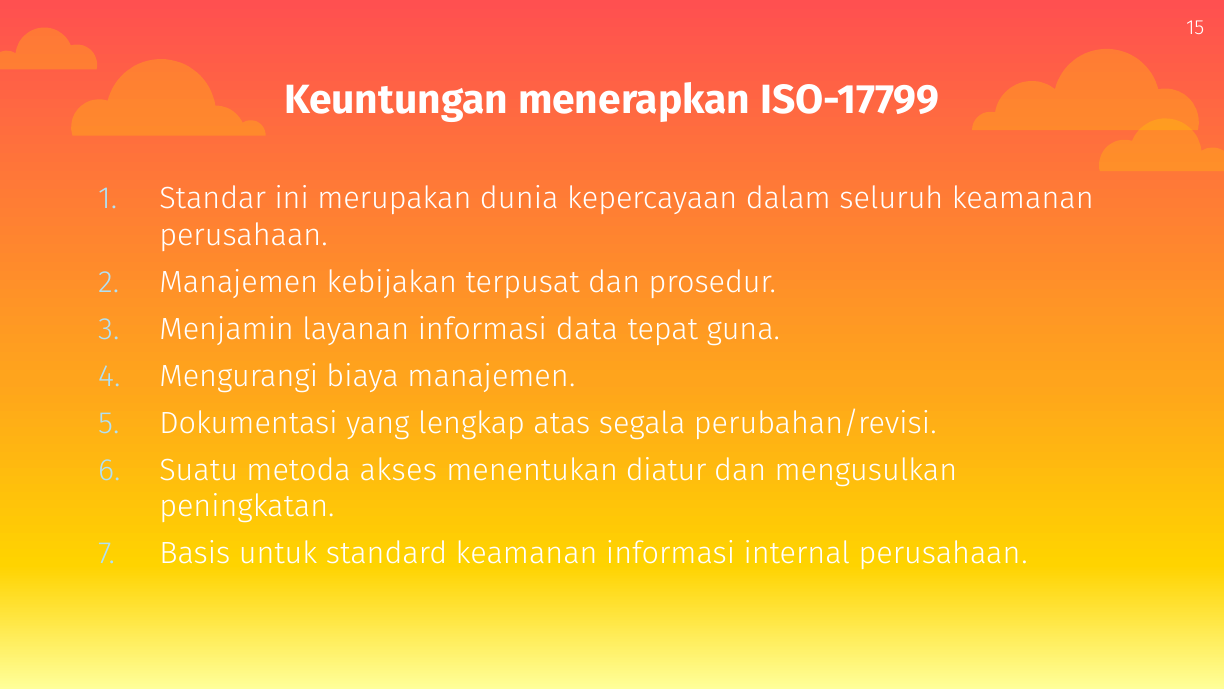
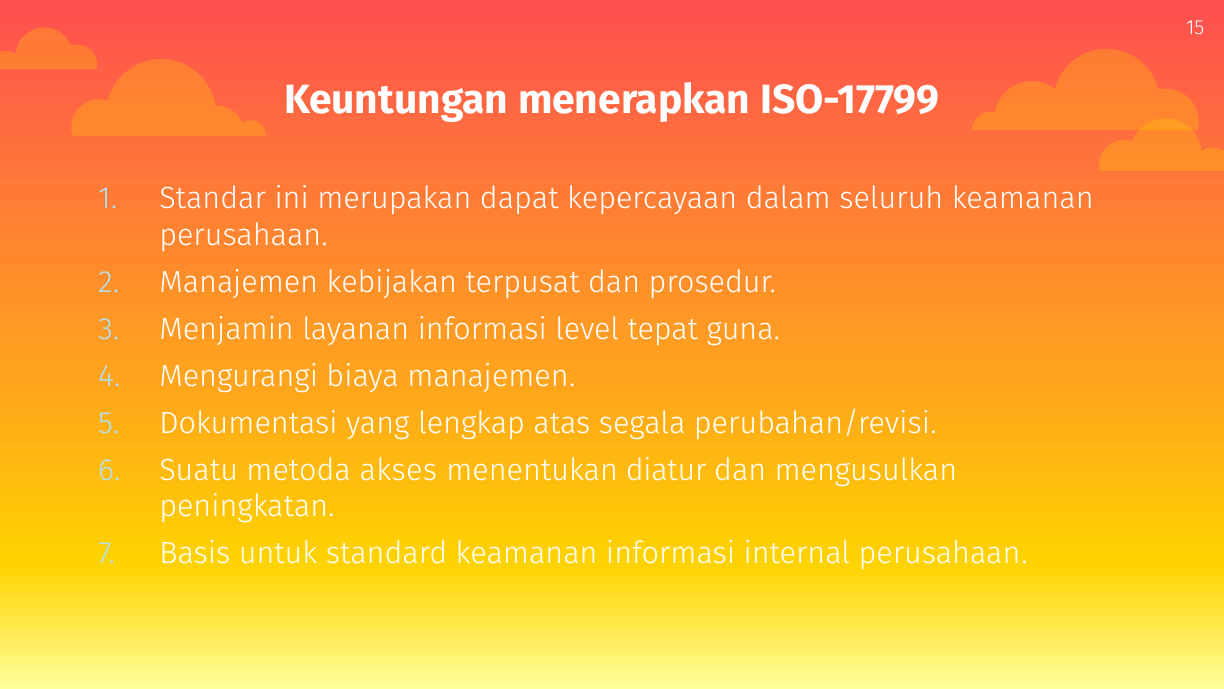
dunia: dunia -> dapat
data: data -> level
